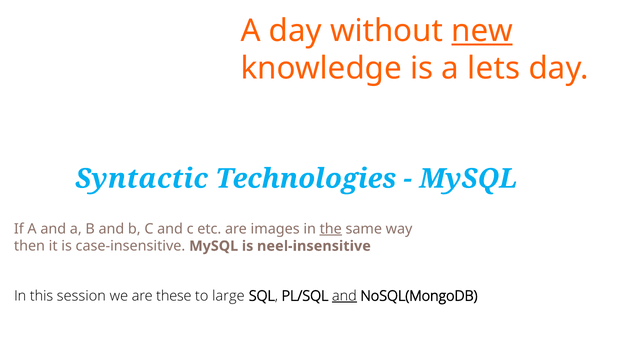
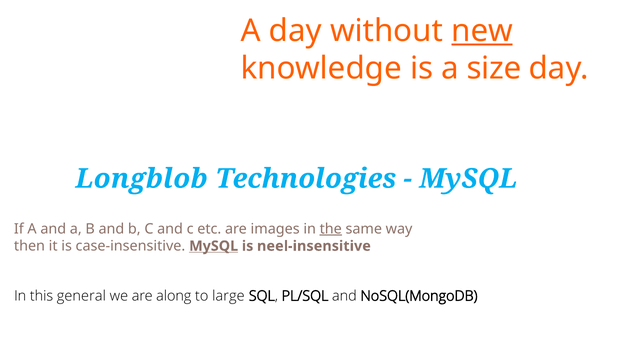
lets: lets -> size
Syntactic: Syntactic -> Longblob
MySQL at (214, 246) underline: none -> present
session: session -> general
these: these -> along
and at (344, 296) underline: present -> none
